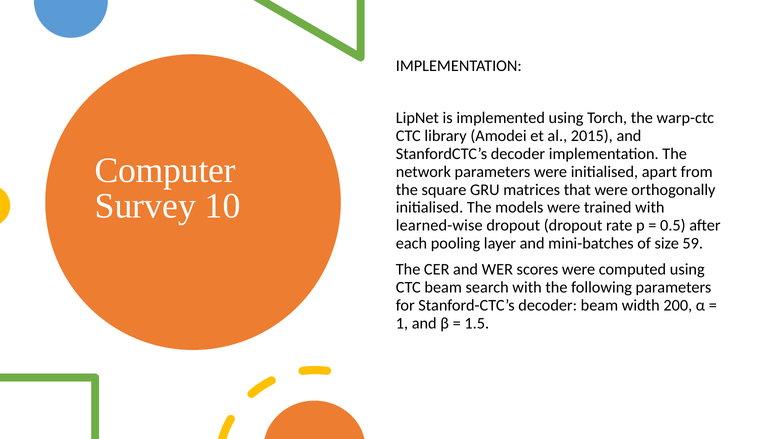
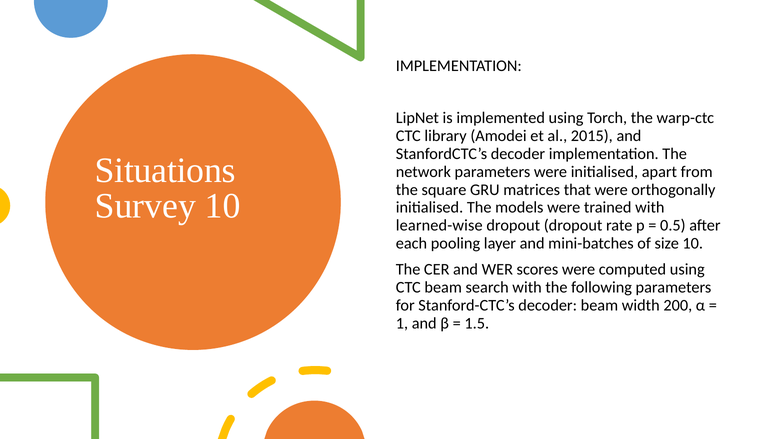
Computer: Computer -> Situations
size 59: 59 -> 10
